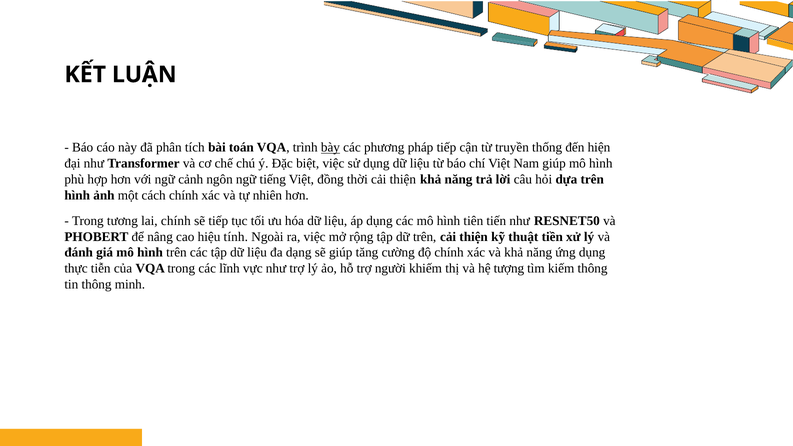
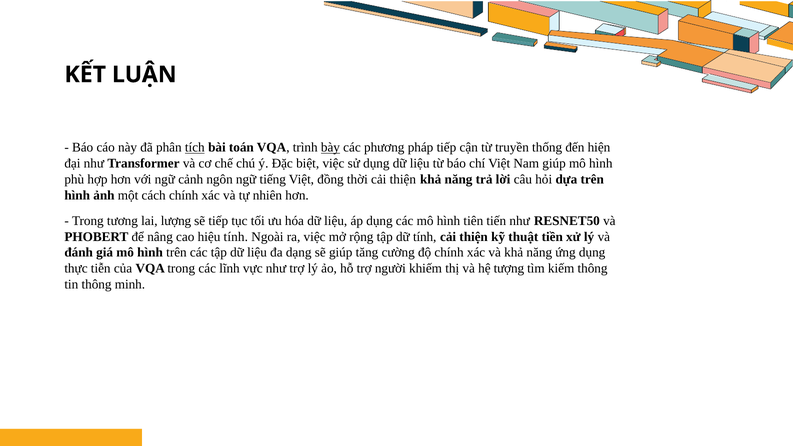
tích underline: none -> present
lai chính: chính -> lượng
dữ trên: trên -> tính
